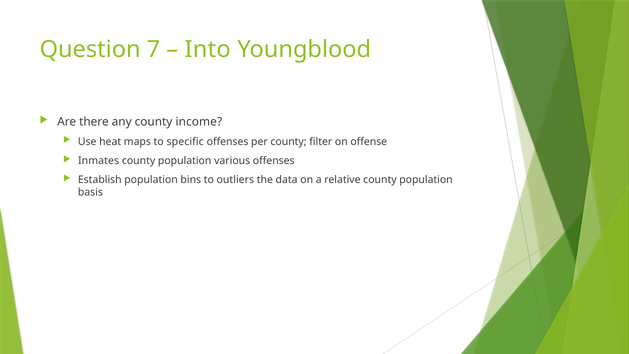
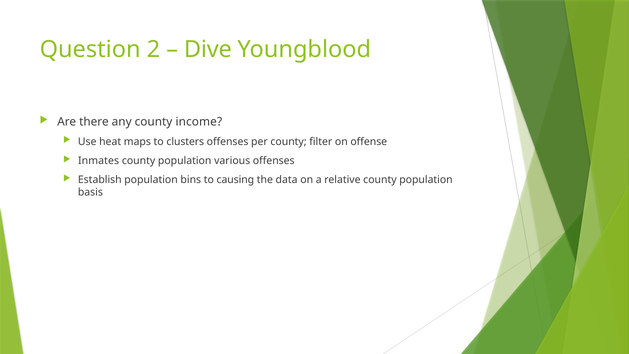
7: 7 -> 2
Into: Into -> Dive
specific: specific -> clusters
outliers: outliers -> causing
